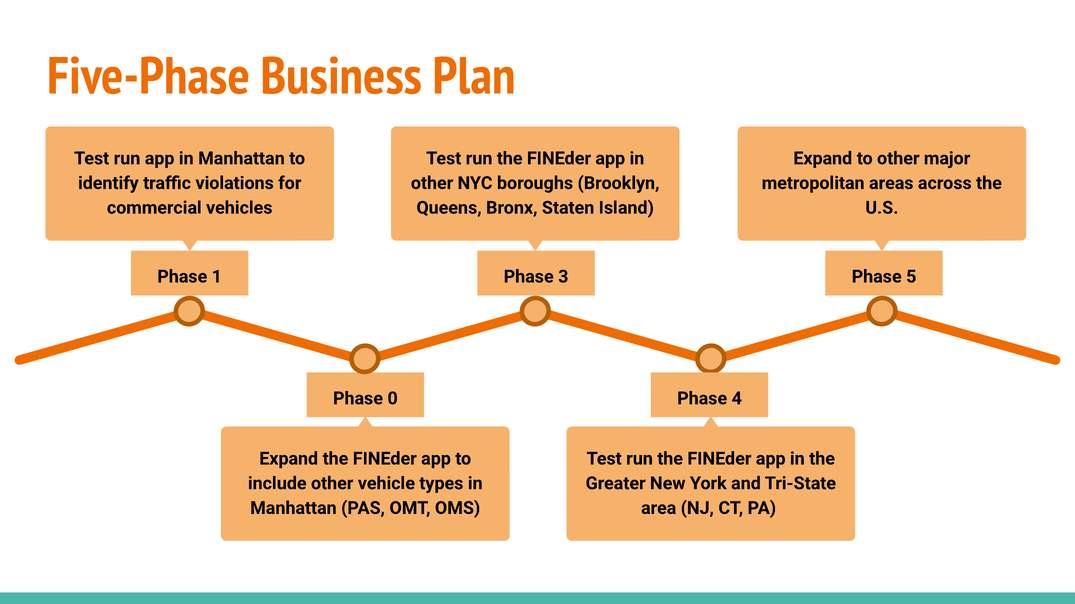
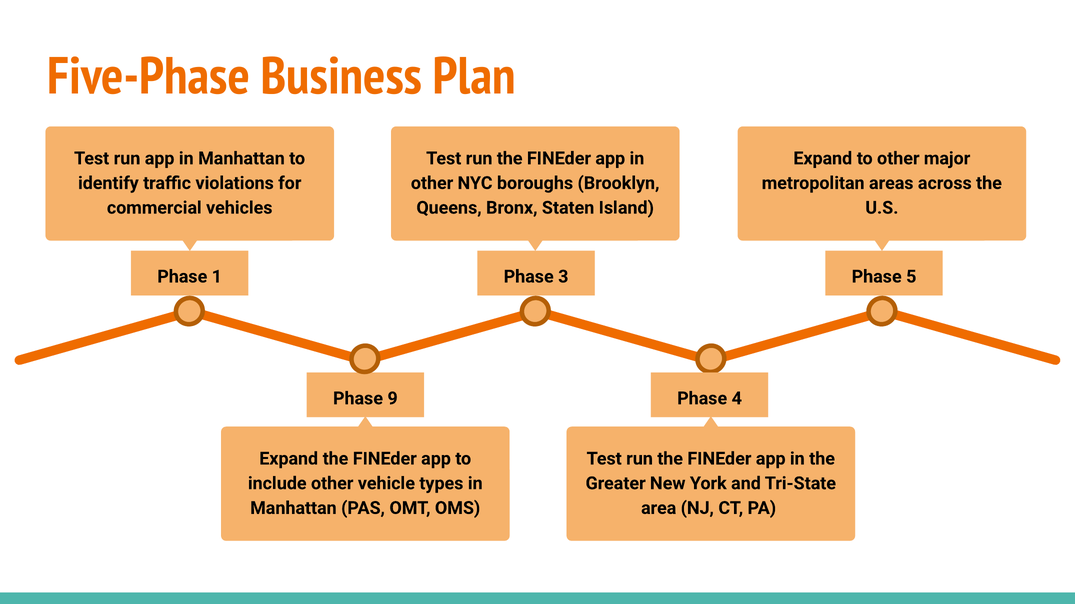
0: 0 -> 9
